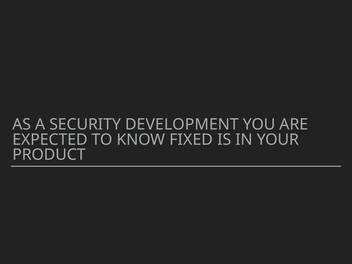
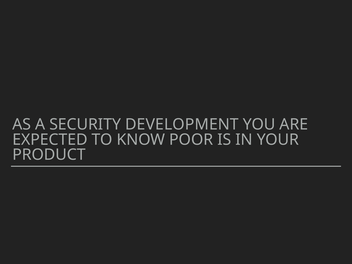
FIXED: FIXED -> POOR
